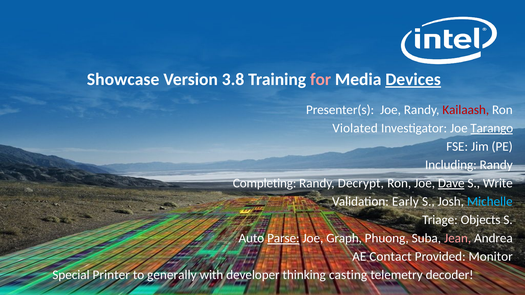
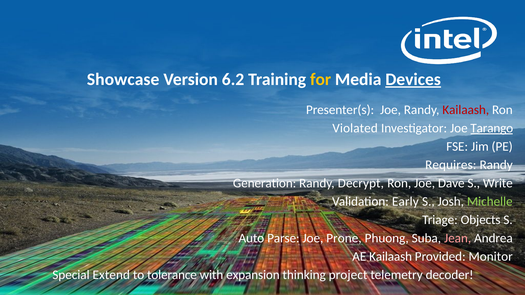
3.8: 3.8 -> 6.2
for colour: pink -> yellow
Including: Including -> Requires
Completing: Completing -> Generation
Dave underline: present -> none
Michelle colour: light blue -> light green
Parse underline: present -> none
Graph: Graph -> Prone
AE Contact: Contact -> Kailaash
Printer: Printer -> Extend
generally: generally -> tolerance
developer: developer -> expansion
casting: casting -> project
